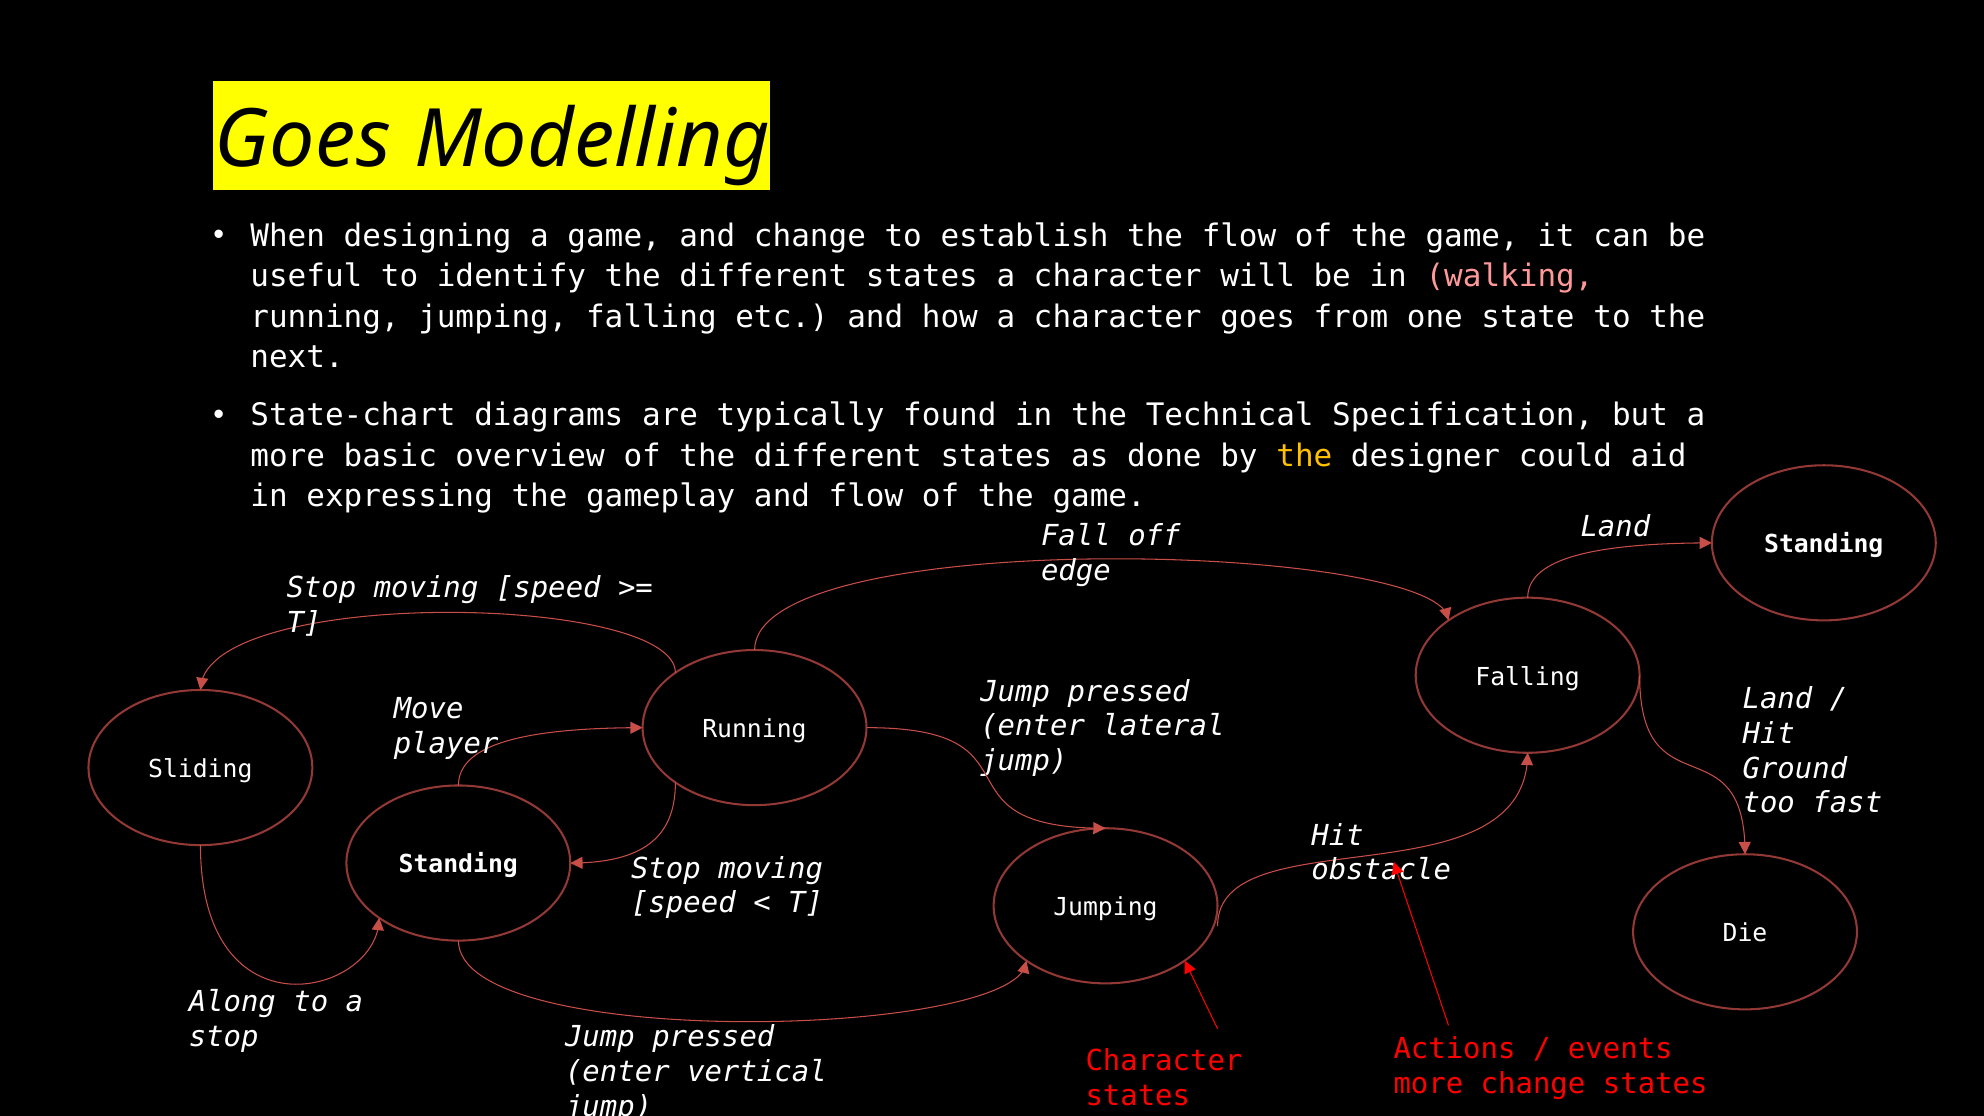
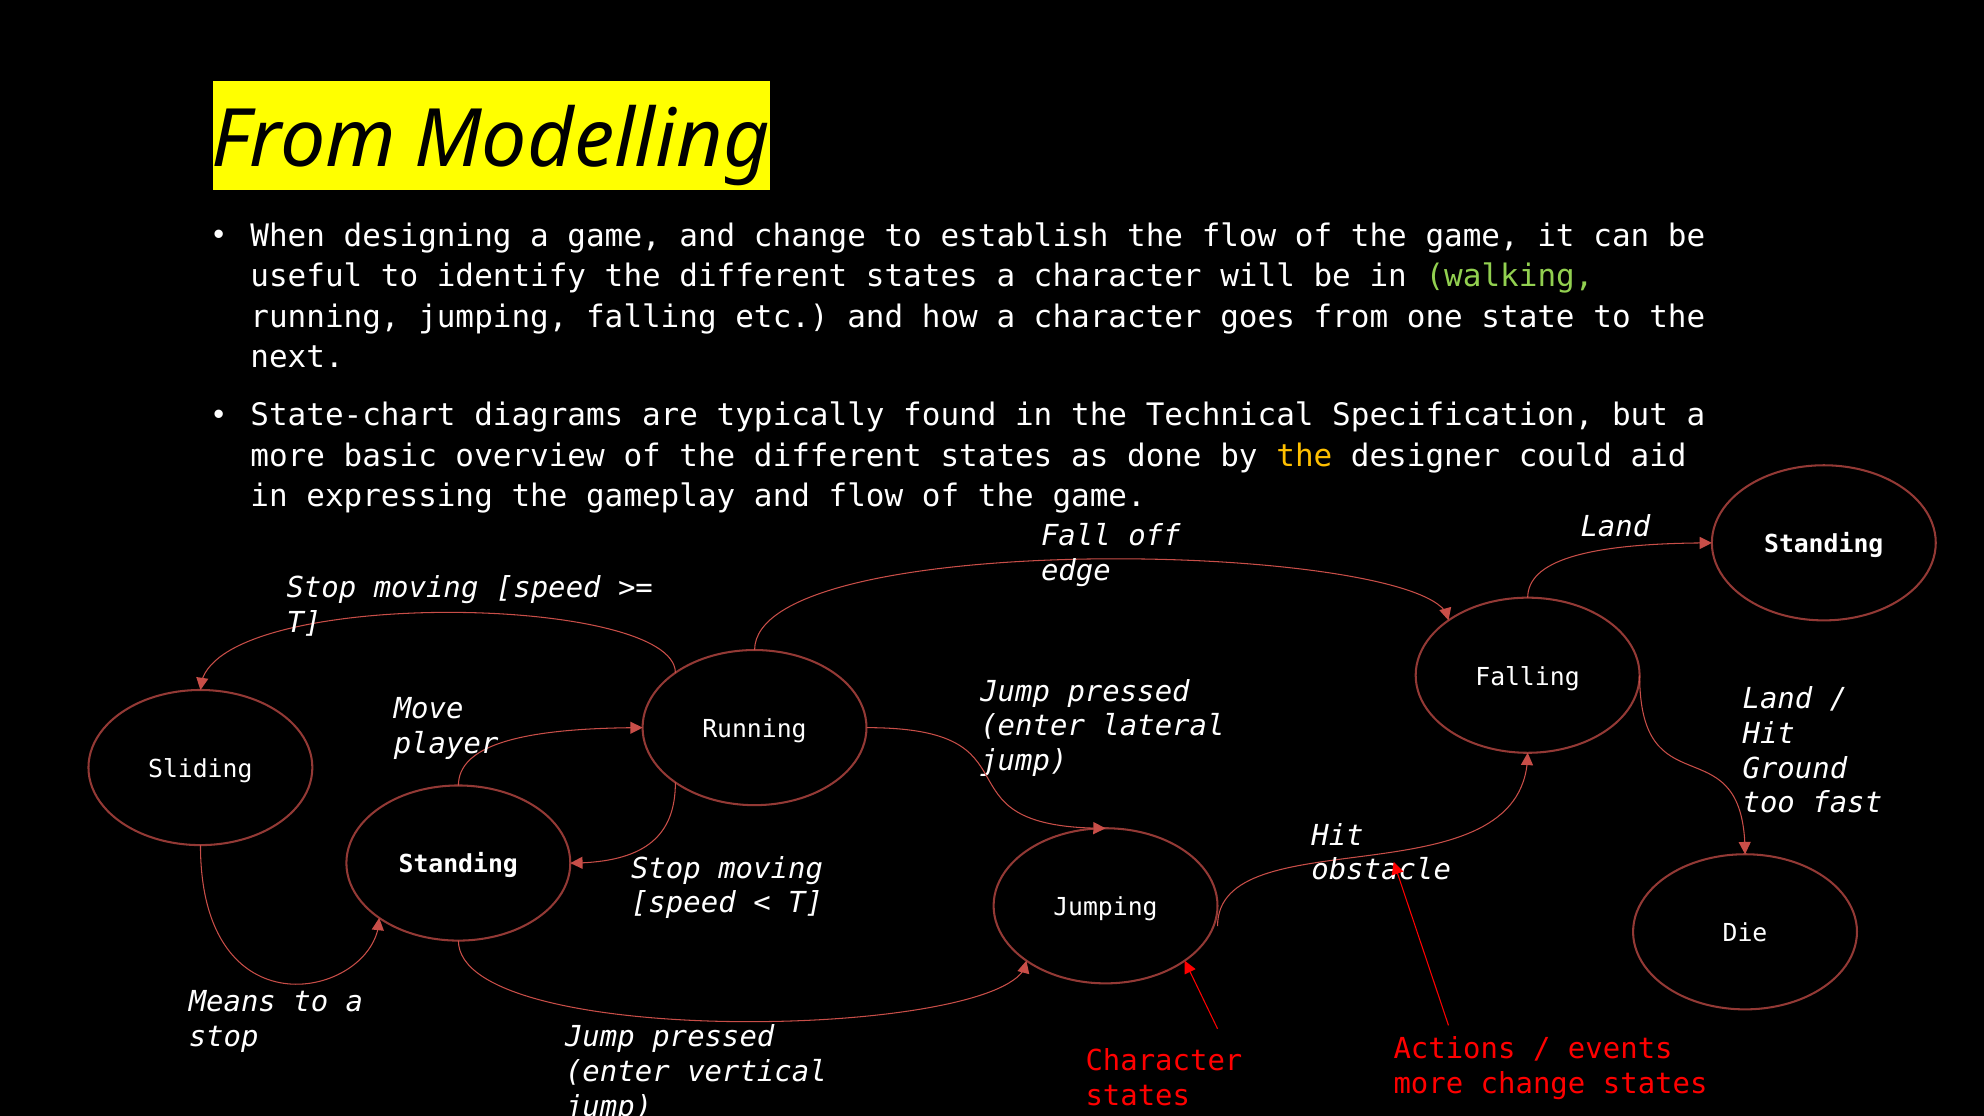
Goes at (303, 140): Goes -> From
walking colour: pink -> light green
Along: Along -> Means
